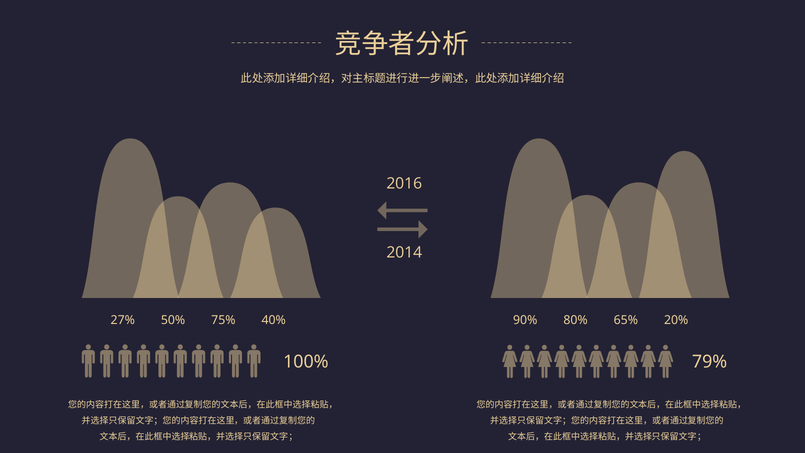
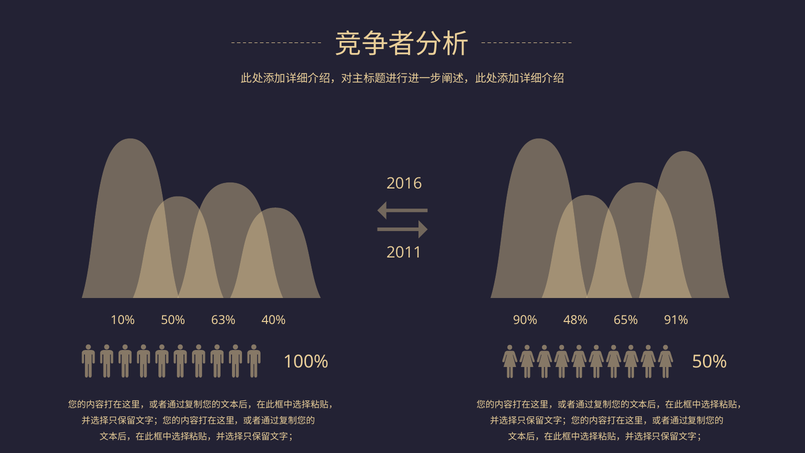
2014: 2014 -> 2011
27%: 27% -> 10%
75%: 75% -> 63%
80%: 80% -> 48%
20%: 20% -> 91%
79% at (710, 362): 79% -> 50%
